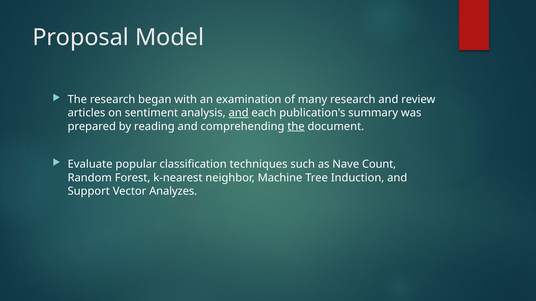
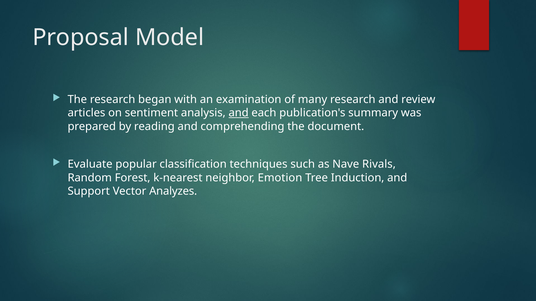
the at (296, 127) underline: present -> none
Count: Count -> Rivals
Machine: Machine -> Emotion
